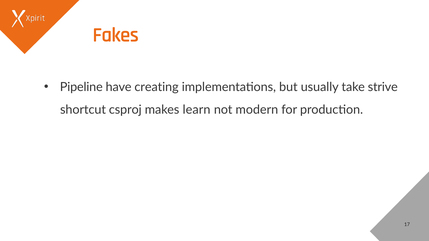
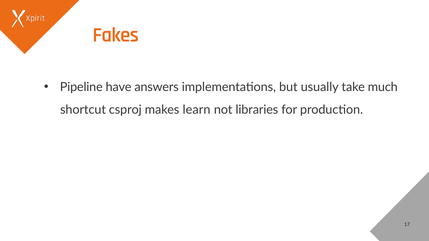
creating: creating -> answers
strive: strive -> much
modern: modern -> libraries
